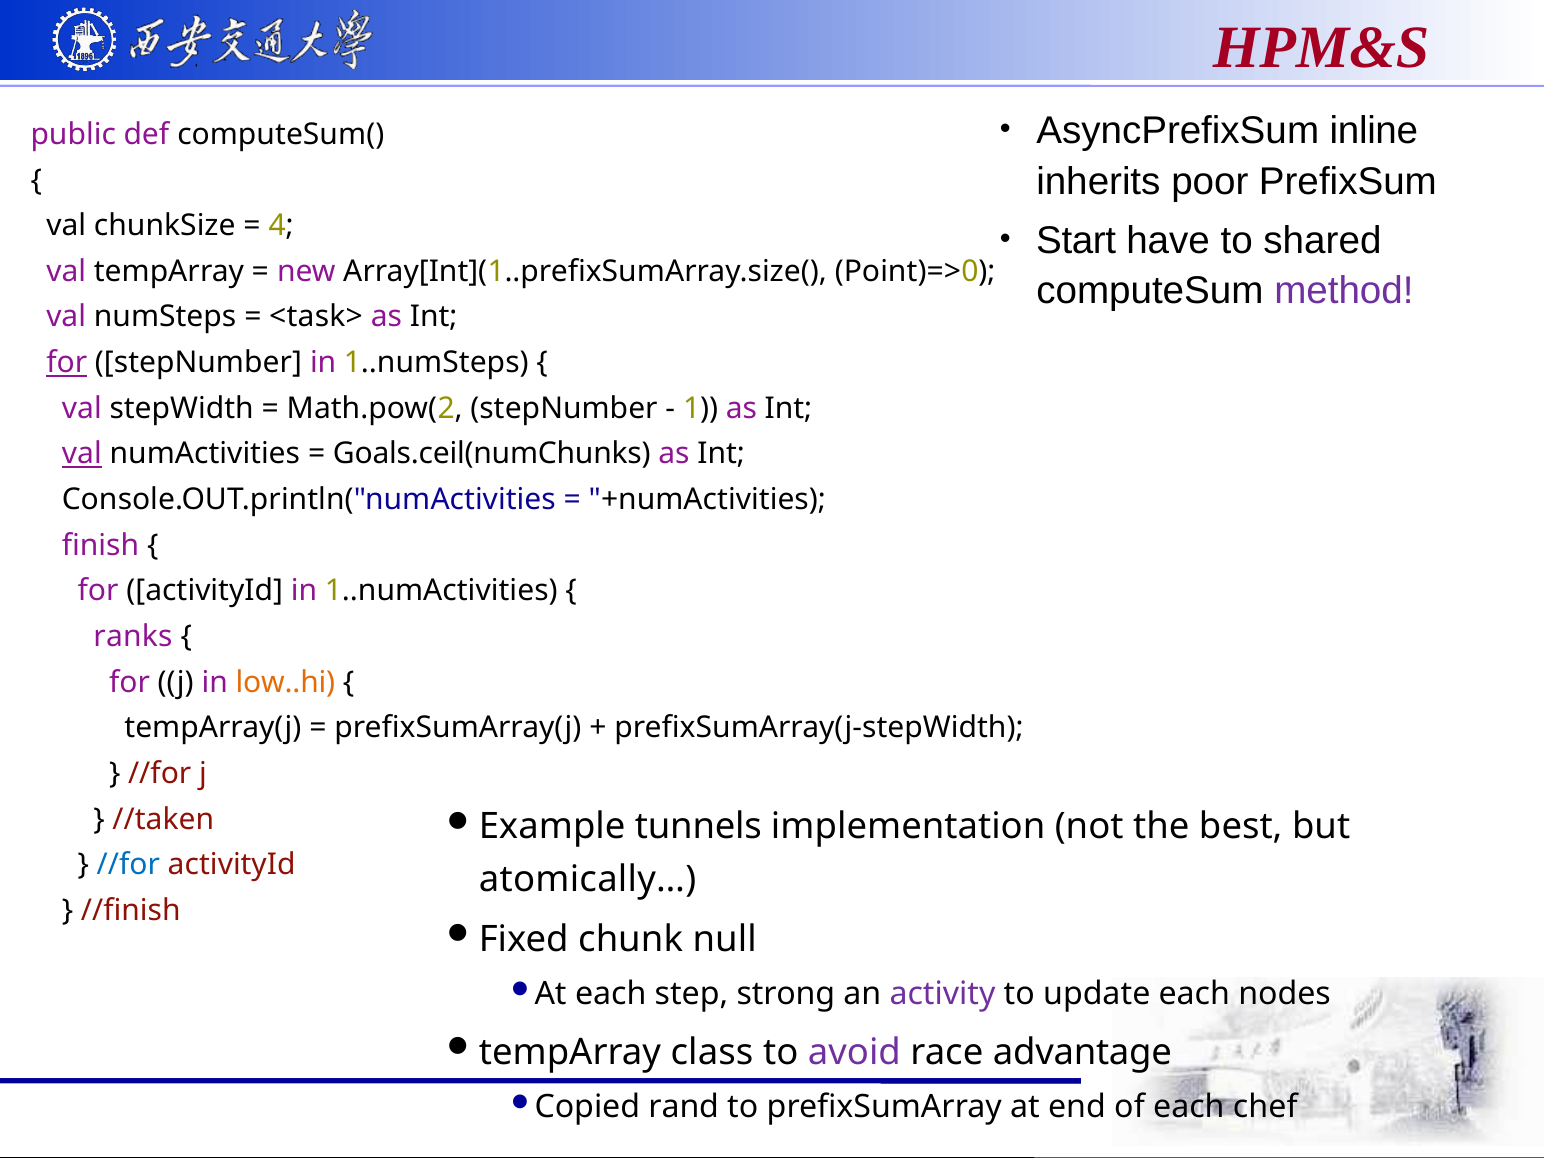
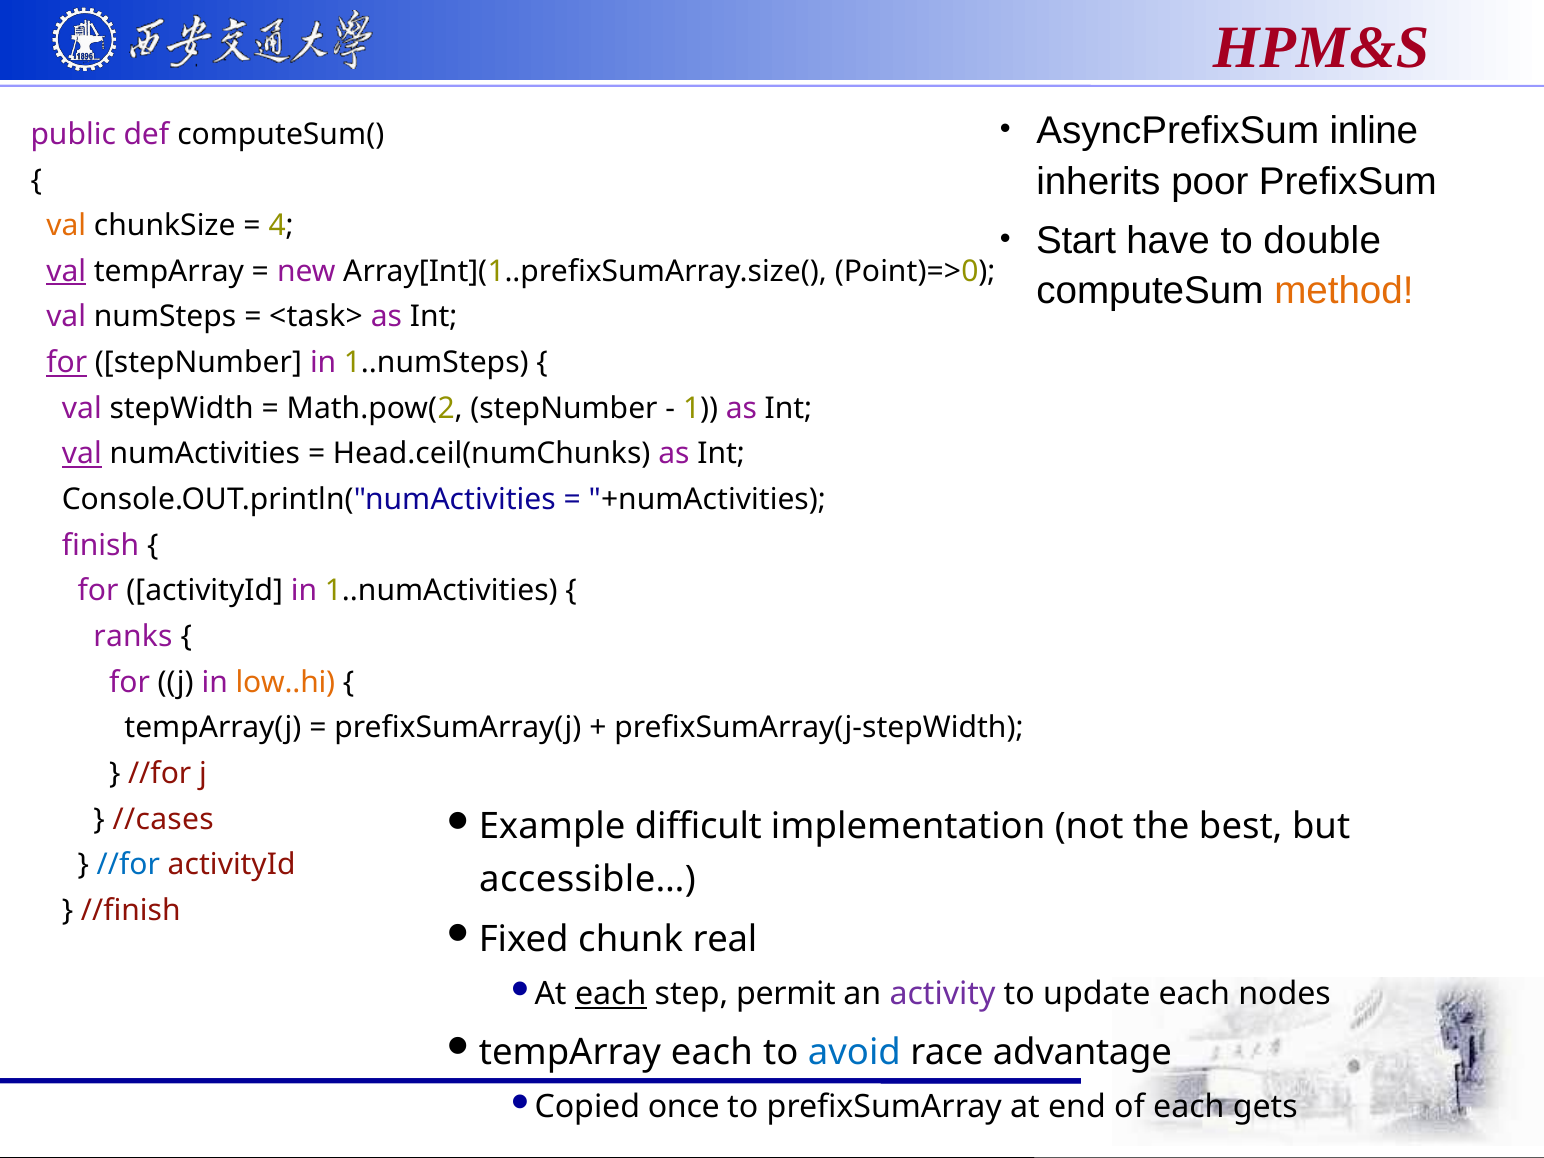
val at (66, 226) colour: black -> orange
shared: shared -> double
val at (66, 271) underline: none -> present
method colour: purple -> orange
Goals.ceil(numChunks: Goals.ceil(numChunks -> Head.ceil(numChunks
tunnels: tunnels -> difficult
//taken: //taken -> //cases
atomically…: atomically… -> accessible…
null: null -> real
each at (611, 994) underline: none -> present
strong: strong -> permit
tempArray class: class -> each
avoid colour: purple -> blue
rand: rand -> once
chef: chef -> gets
